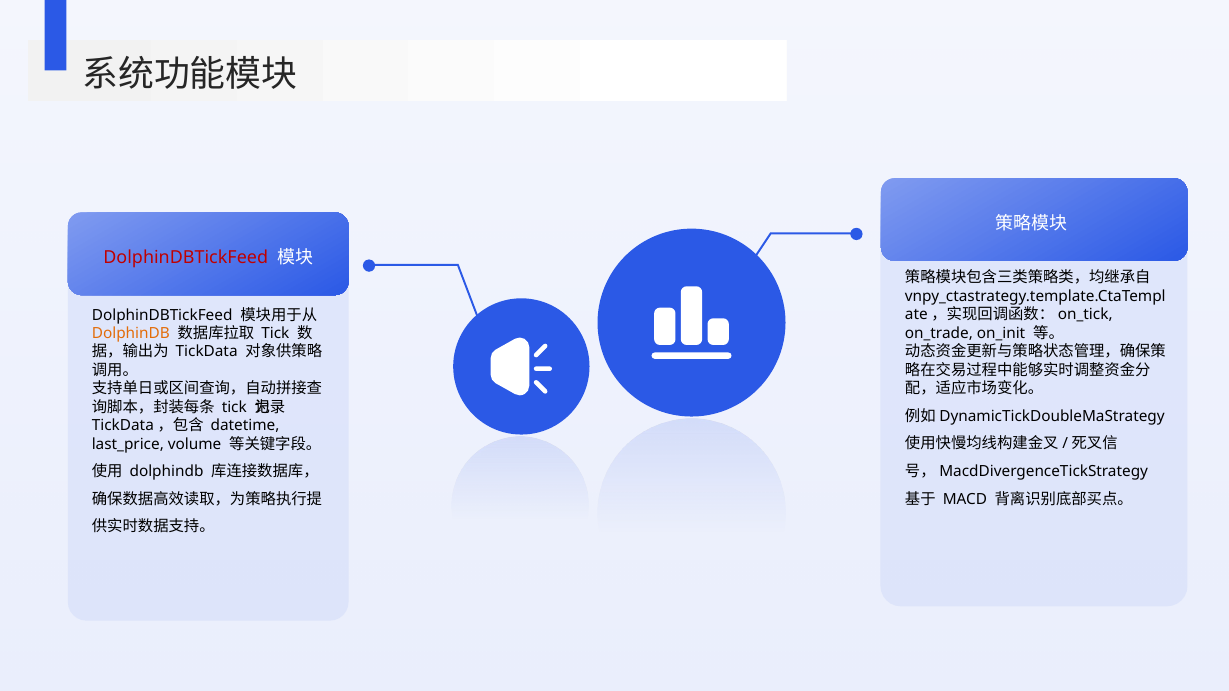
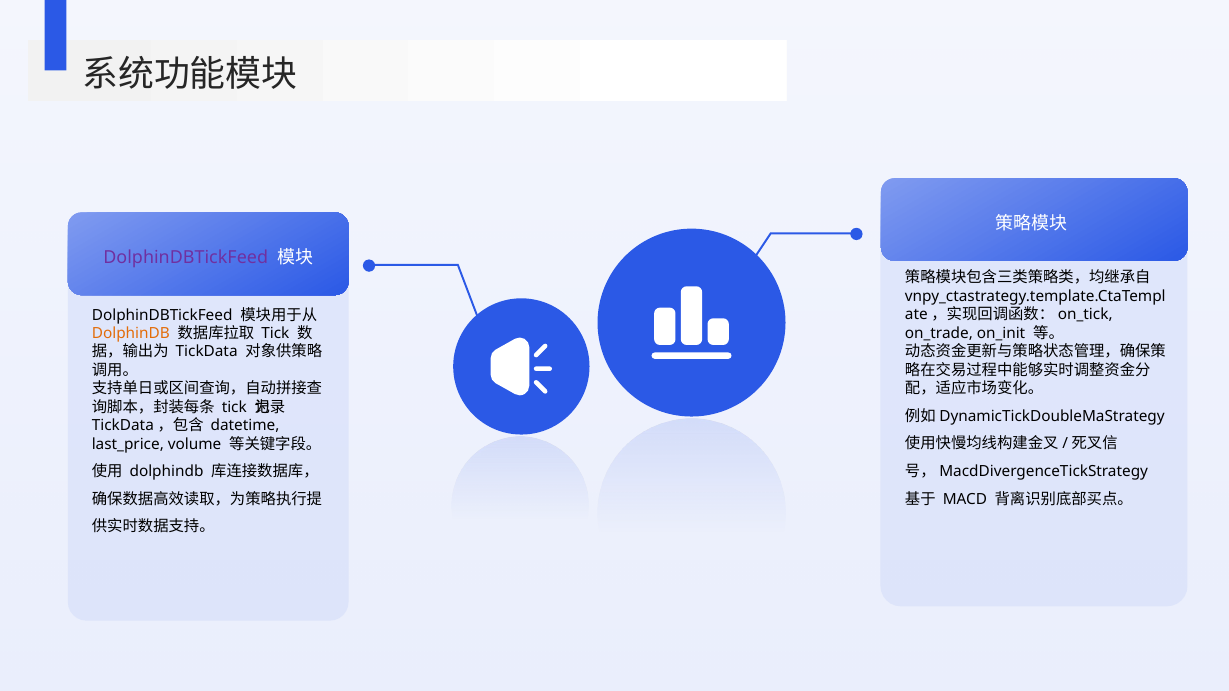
DolphinDBTickFeed at (186, 258) colour: red -> purple
